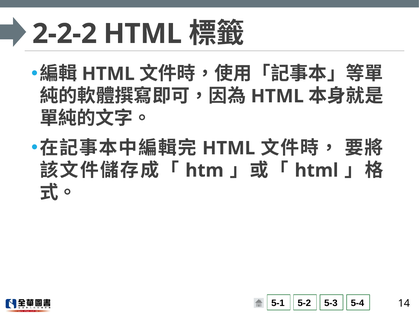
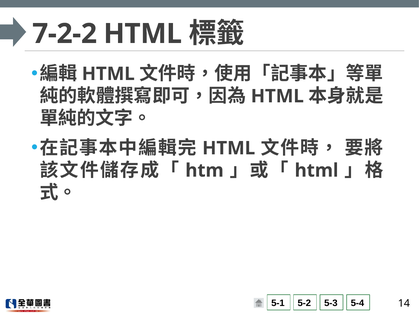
2-2-2: 2-2-2 -> 7-2-2
